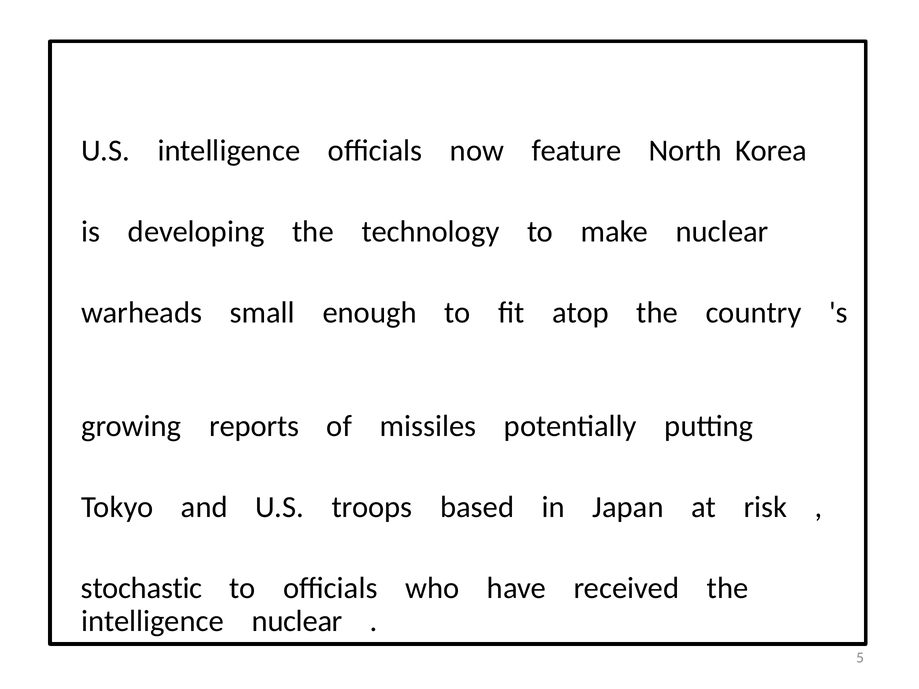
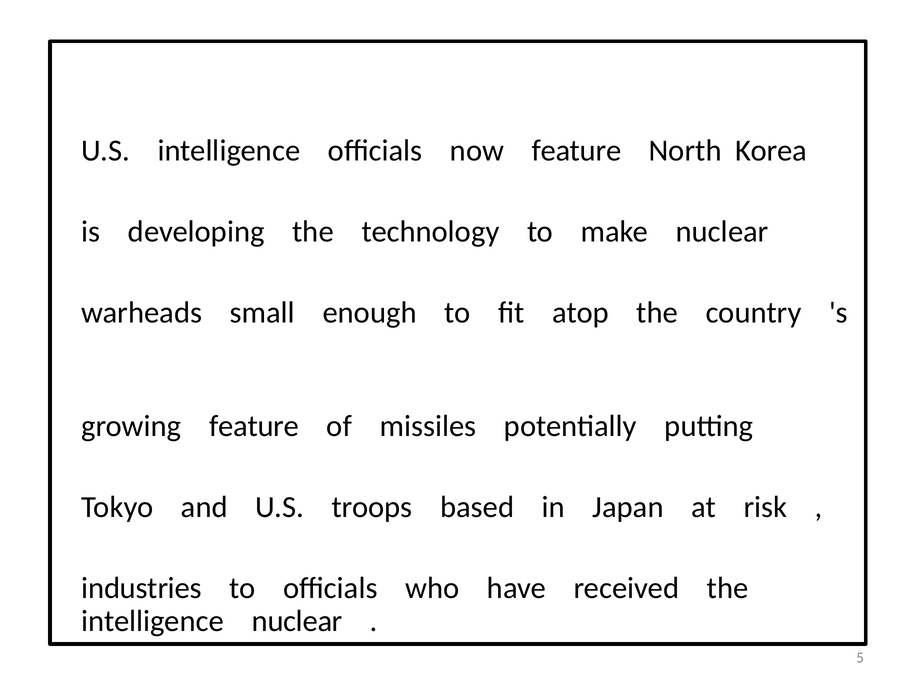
growing reports: reports -> feature
stochastic: stochastic -> industries
